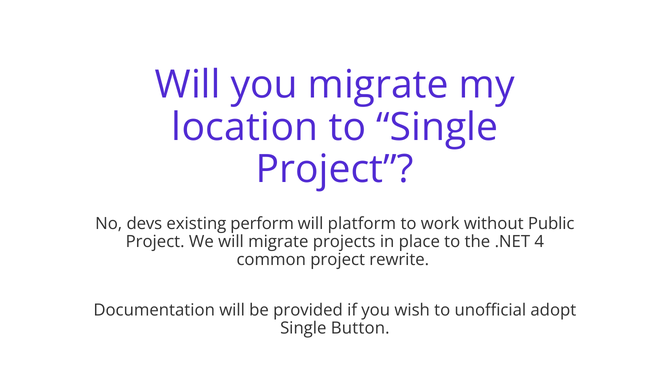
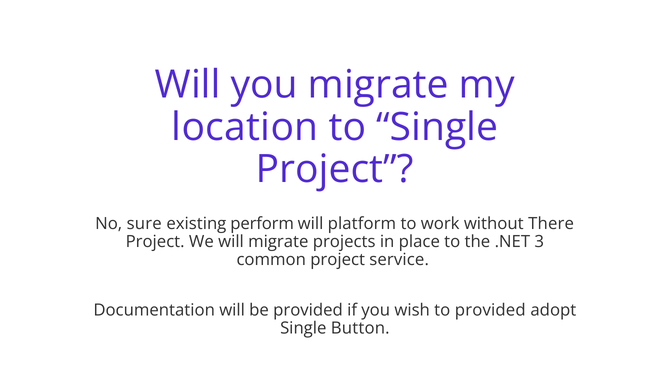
devs: devs -> sure
Public: Public -> There
4: 4 -> 3
rewrite: rewrite -> service
to unofficial: unofficial -> provided
